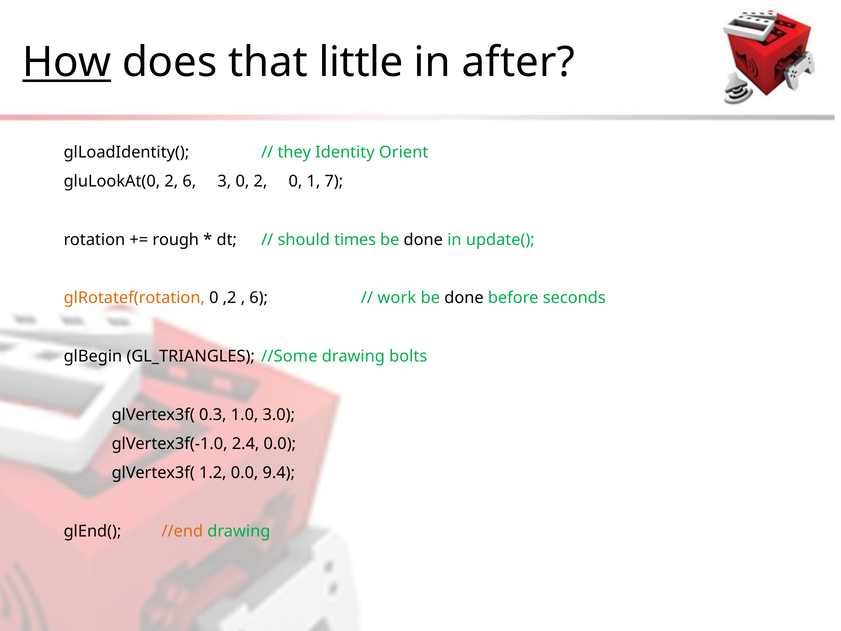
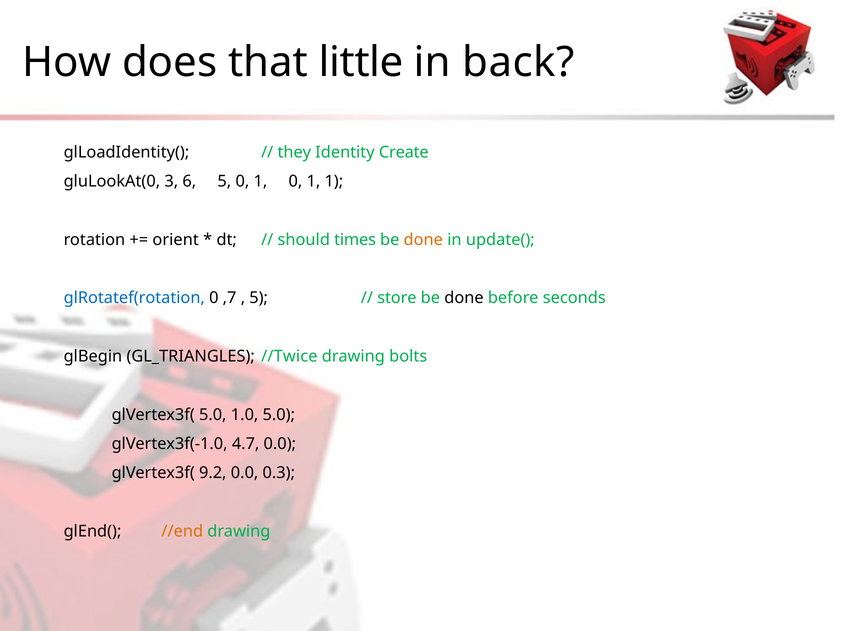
How underline: present -> none
after: after -> back
Orient: Orient -> Create
gluLookAt(0 2: 2 -> 3
6 3: 3 -> 5
2 at (260, 181): 2 -> 1
1 7: 7 -> 1
rough: rough -> orient
done at (423, 240) colour: black -> orange
glRotatef(rotation colour: orange -> blue
,2: ,2 -> ,7
6 at (259, 298): 6 -> 5
work: work -> store
//Some: //Some -> //Twice
glVertex3f( 0.3: 0.3 -> 5.0
1.0 3.0: 3.0 -> 5.0
2.4: 2.4 -> 4.7
1.2: 1.2 -> 9.2
9.4: 9.4 -> 0.3
